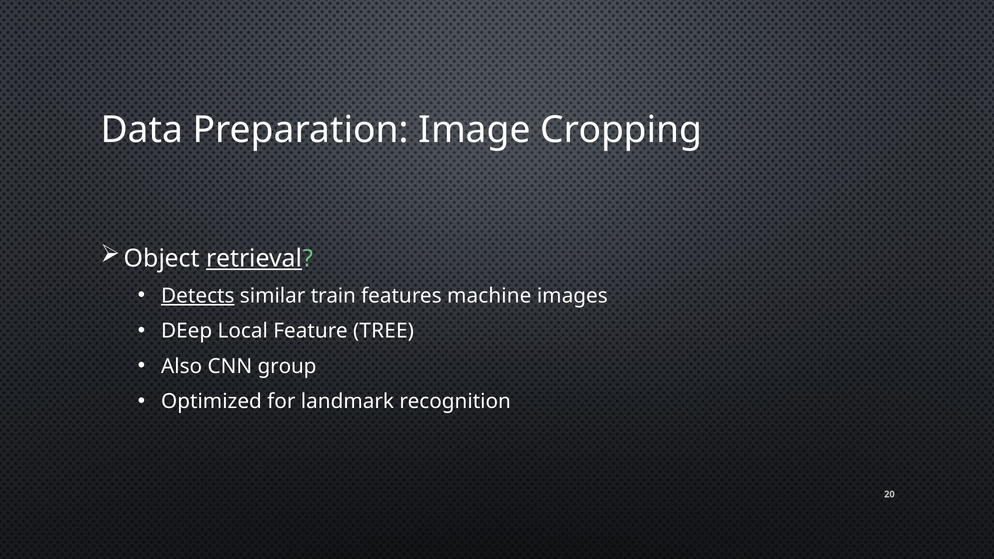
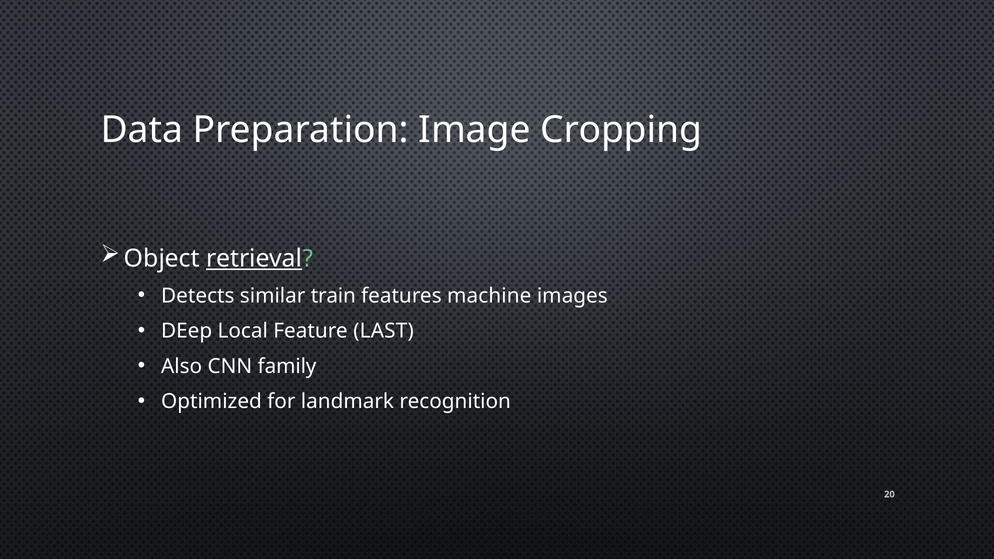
Detects underline: present -> none
TREE: TREE -> LAST
group: group -> family
